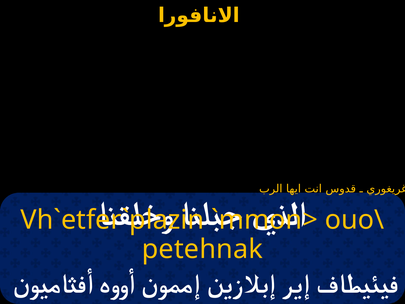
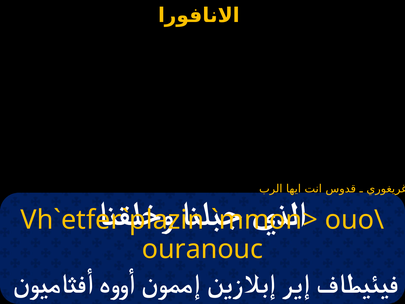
petehnak: petehnak -> ouranouc
